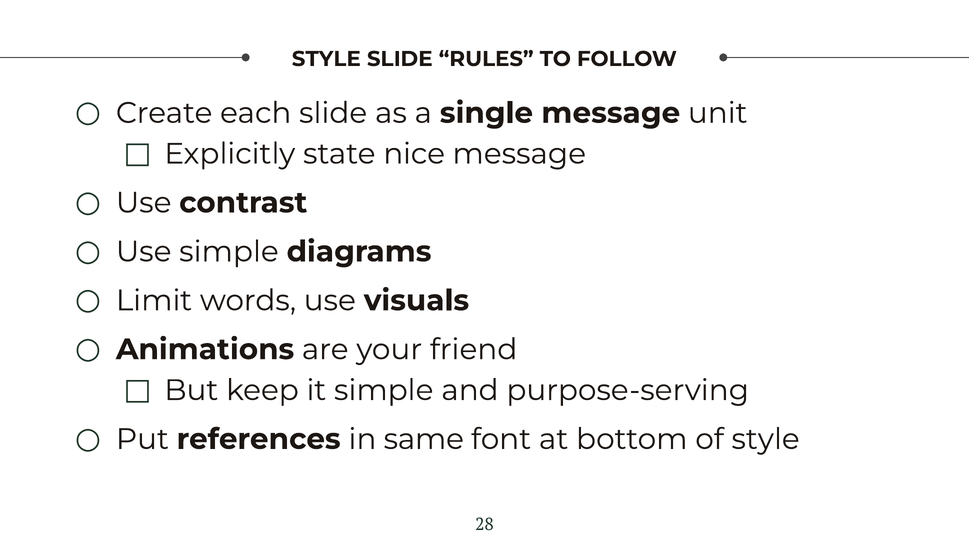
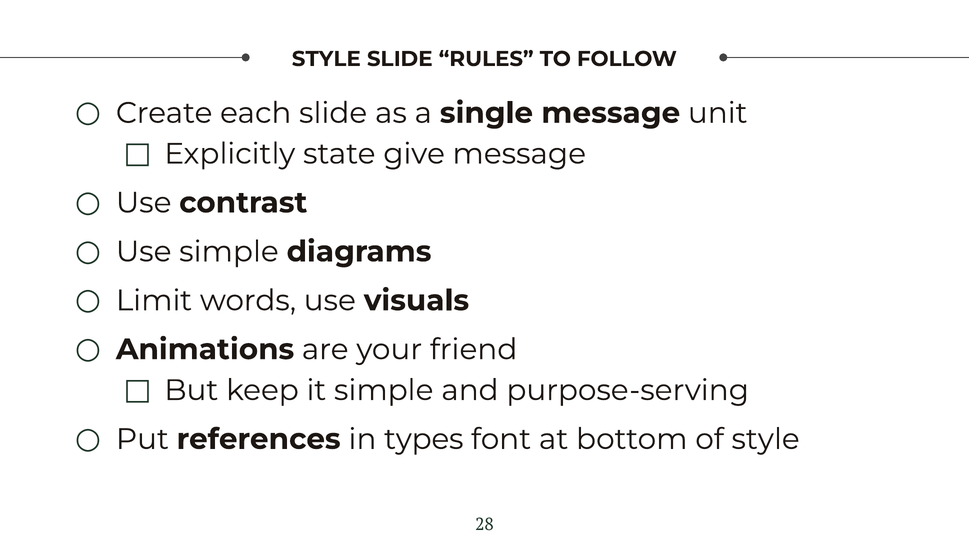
nice: nice -> give
same: same -> types
